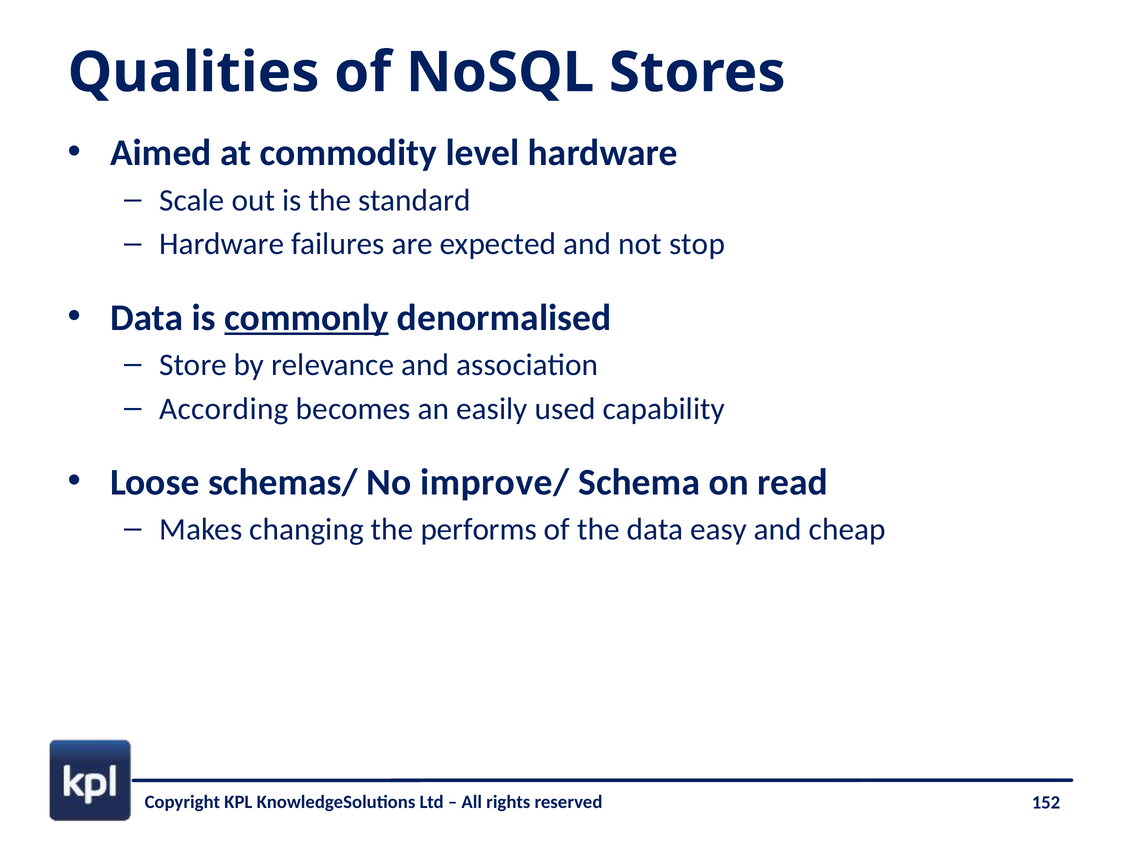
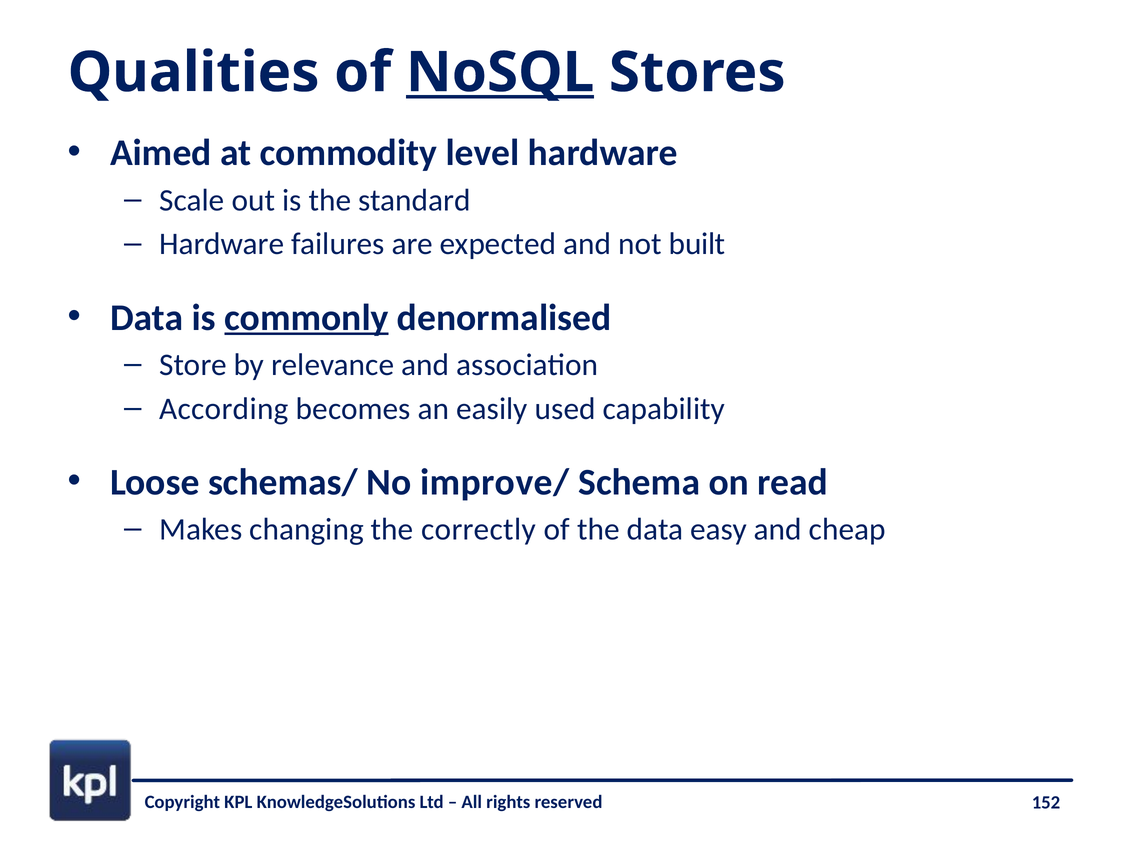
NoSQL underline: none -> present
stop: stop -> built
performs: performs -> correctly
